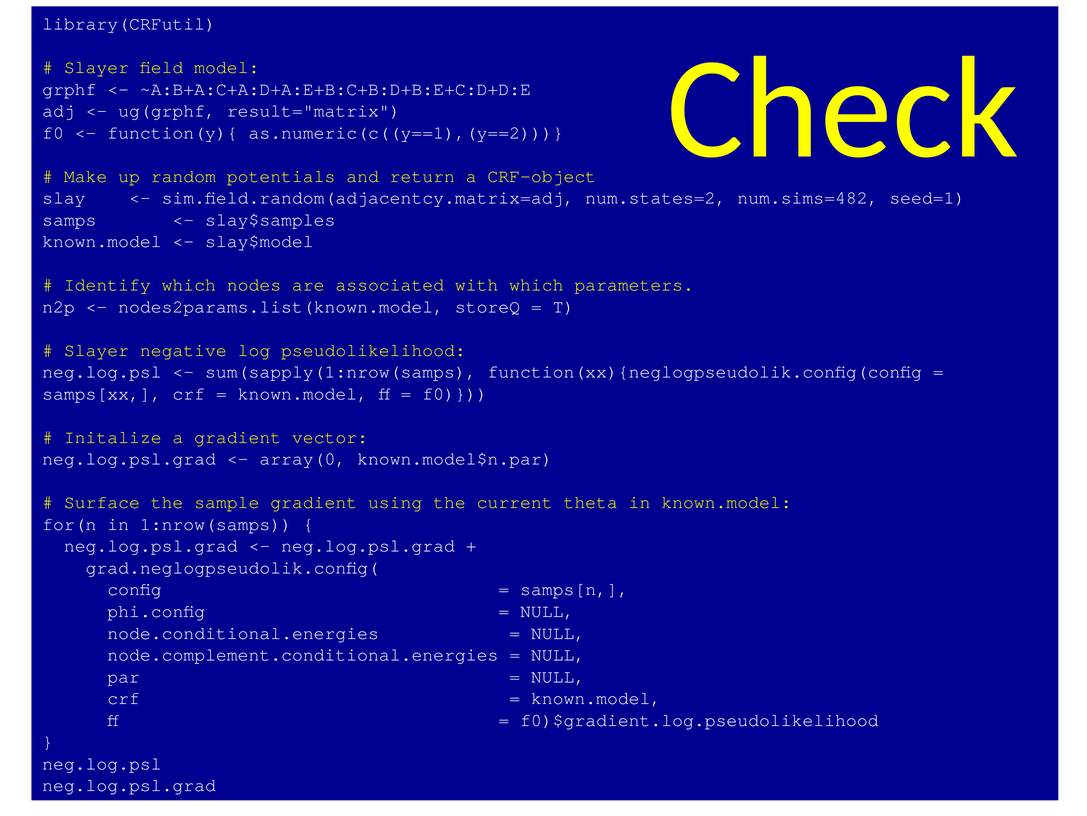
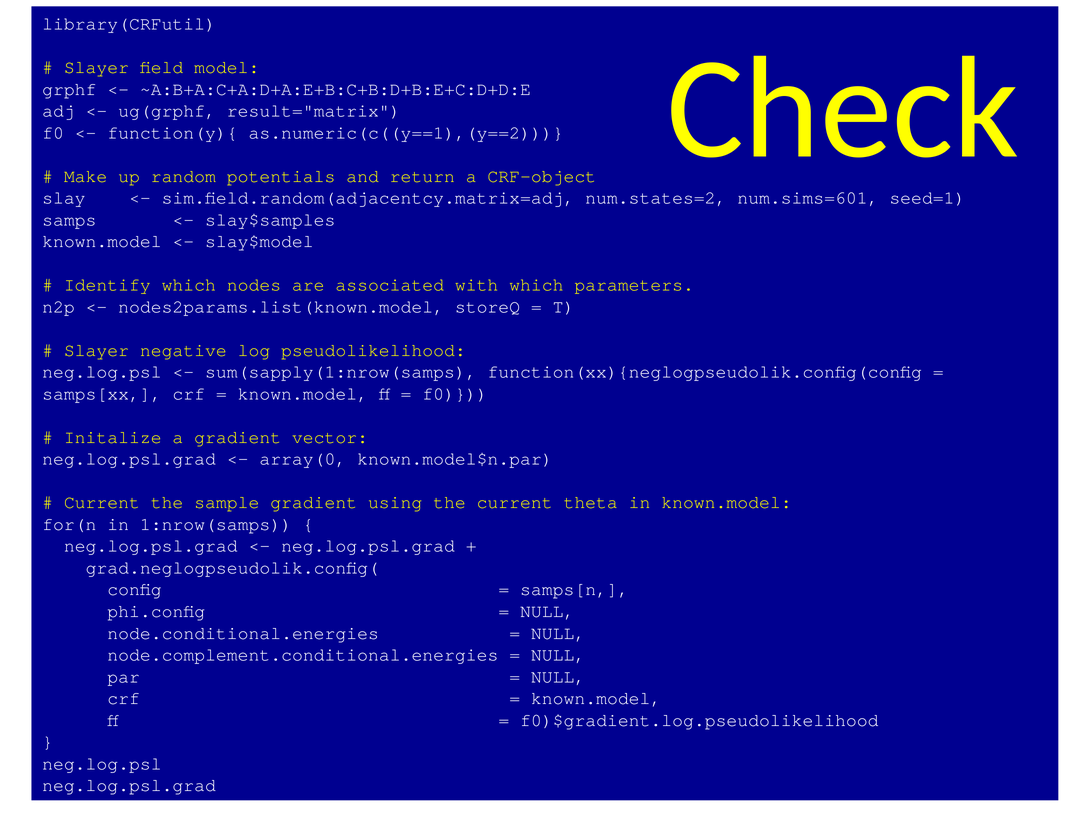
num.sims=482: num.sims=482 -> num.sims=601
Surface at (102, 502): Surface -> Current
